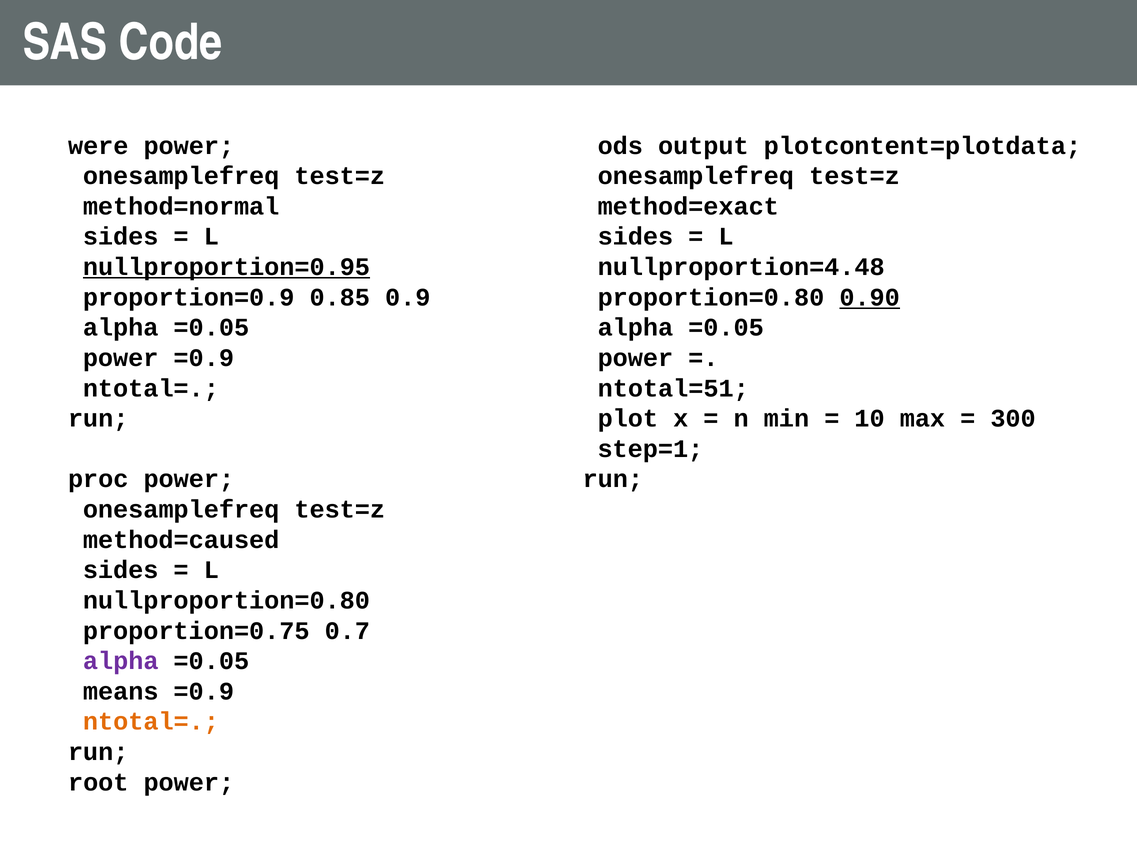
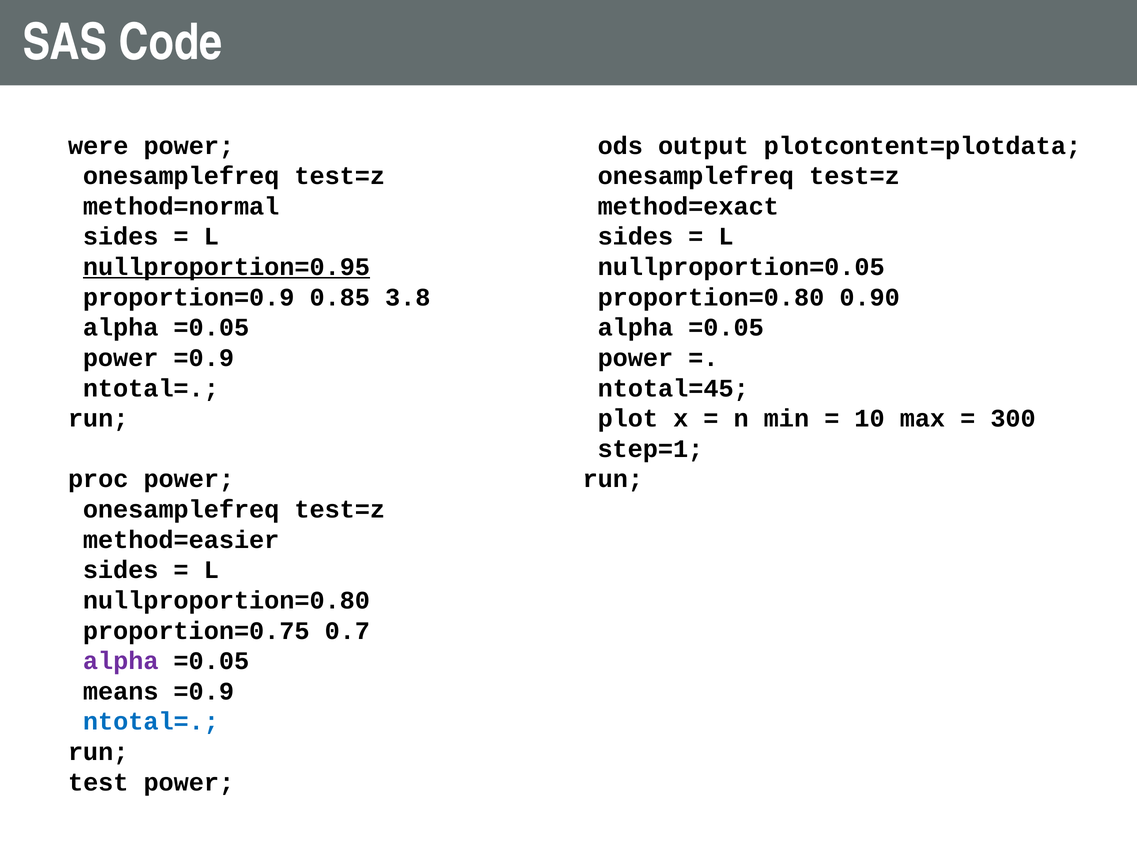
nullproportion=4.48: nullproportion=4.48 -> nullproportion=0.05
0.9: 0.9 -> 3.8
0.90 underline: present -> none
ntotal=51: ntotal=51 -> ntotal=45
method=caused: method=caused -> method=easier
ntotal= at (151, 721) colour: orange -> blue
root: root -> test
